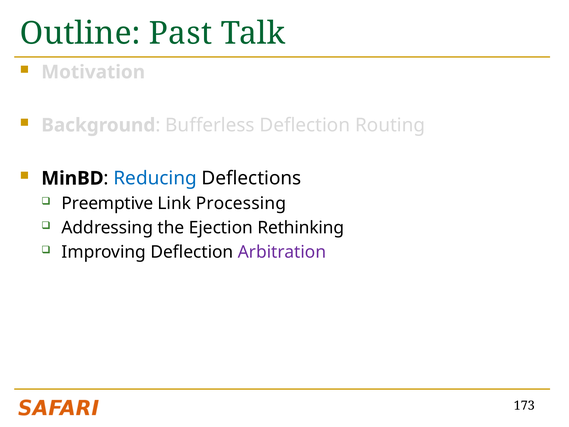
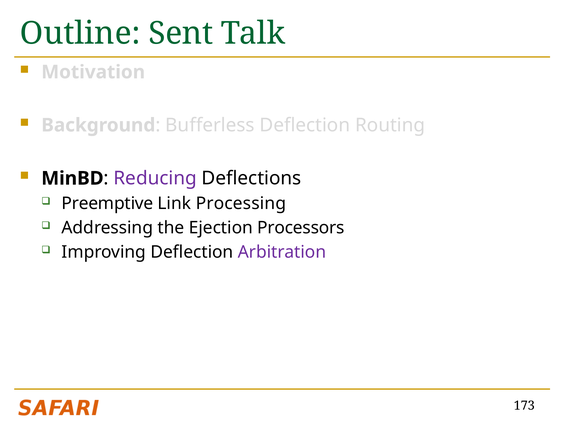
Past: Past -> Sent
Reducing colour: blue -> purple
Rethinking: Rethinking -> Processors
